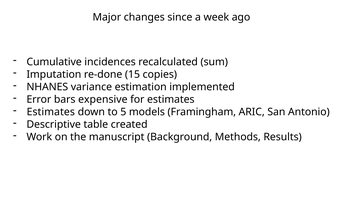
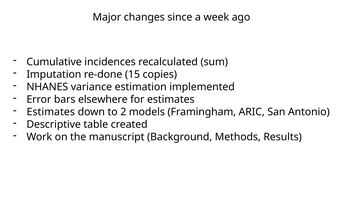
expensive: expensive -> elsewhere
5: 5 -> 2
